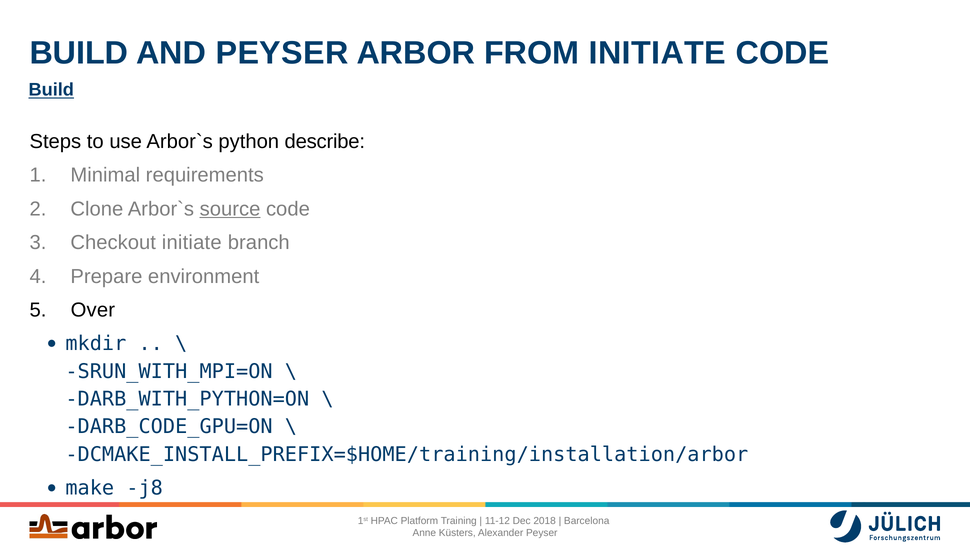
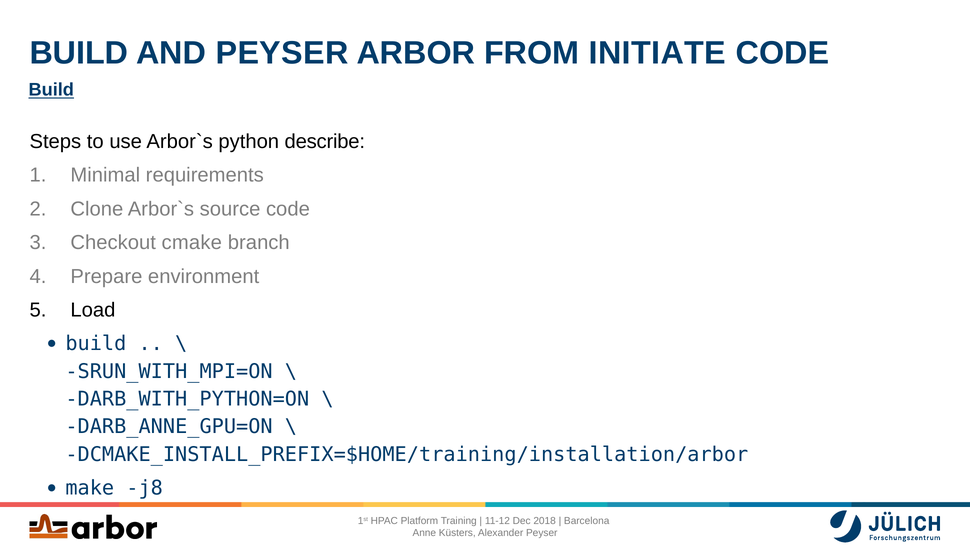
source underline: present -> none
Checkout initiate: initiate -> cmake
Over: Over -> Load
mkdir at (96, 344): mkdir -> build
DARB_CODE_GPU=ON: DARB_CODE_GPU=ON -> DARB_ANNE_GPU=ON
